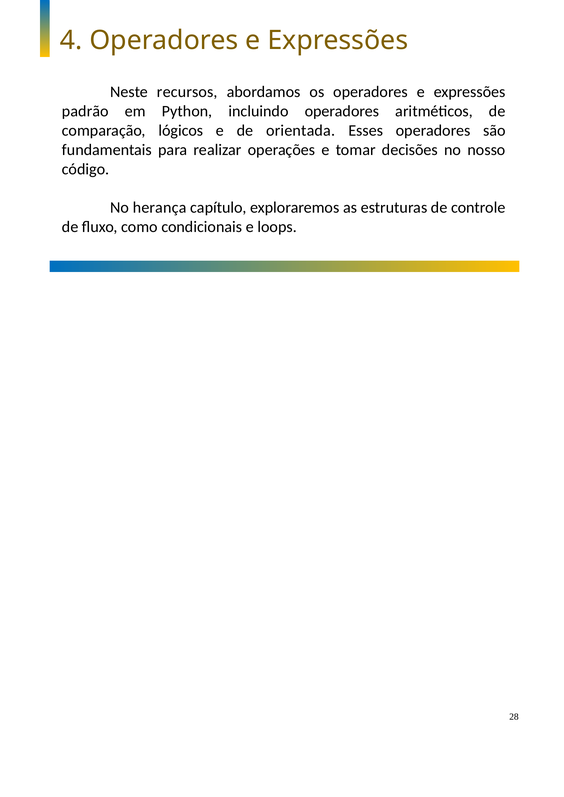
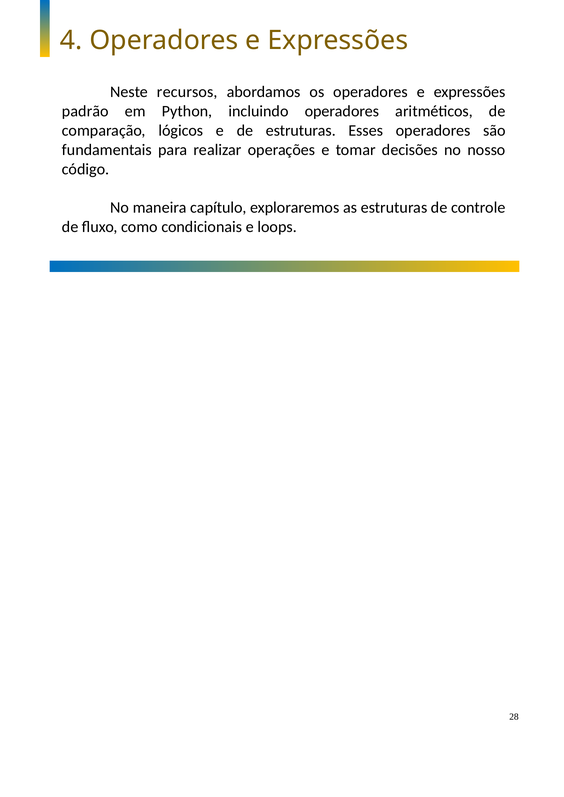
de orientada: orientada -> estruturas
herança: herança -> maneira
